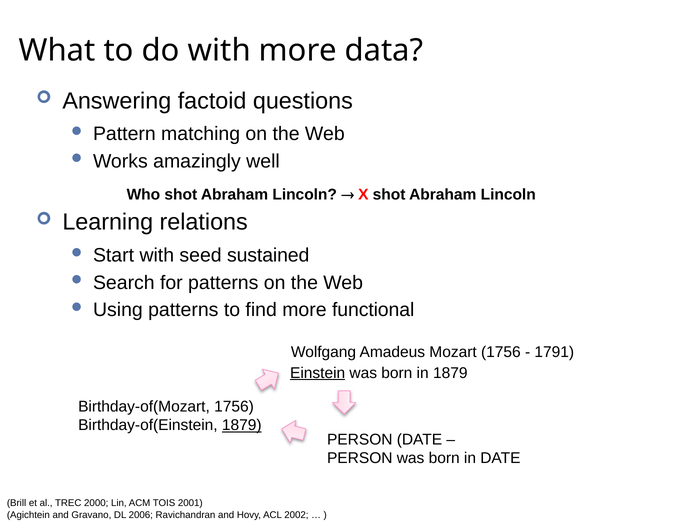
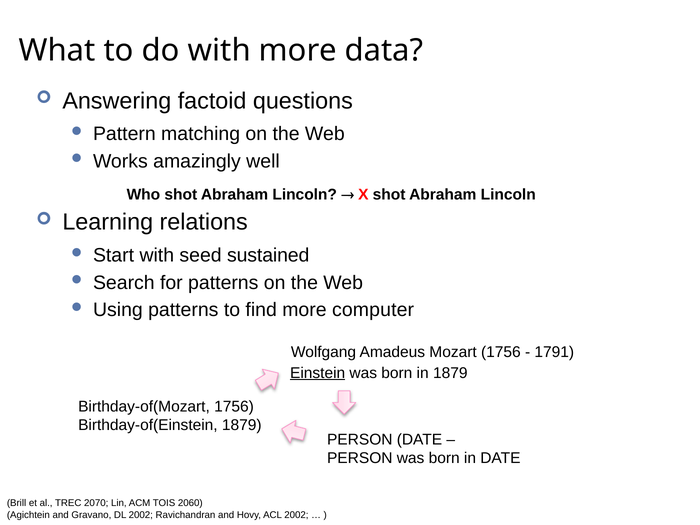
functional: functional -> computer
1879 at (242, 425) underline: present -> none
2000: 2000 -> 2070
2001: 2001 -> 2060
DL 2006: 2006 -> 2002
